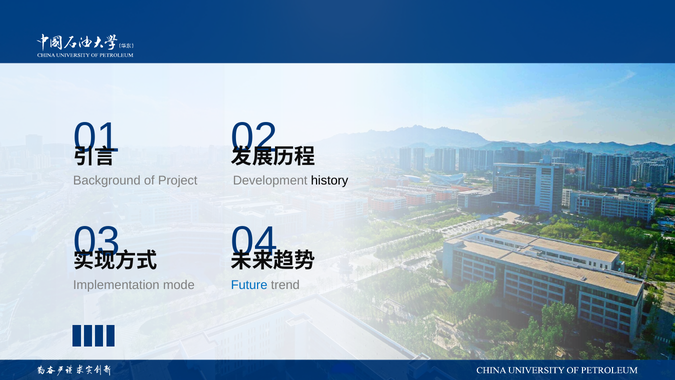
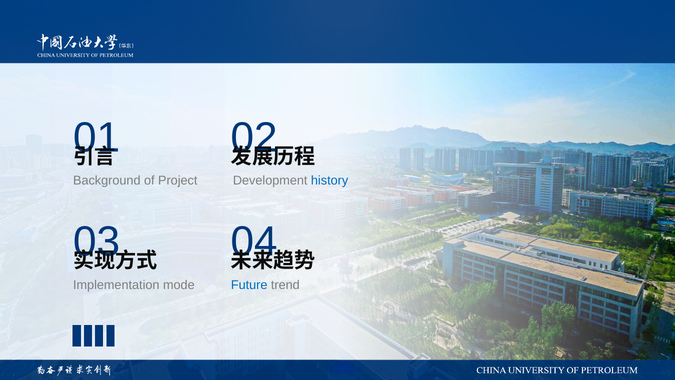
history colour: black -> blue
